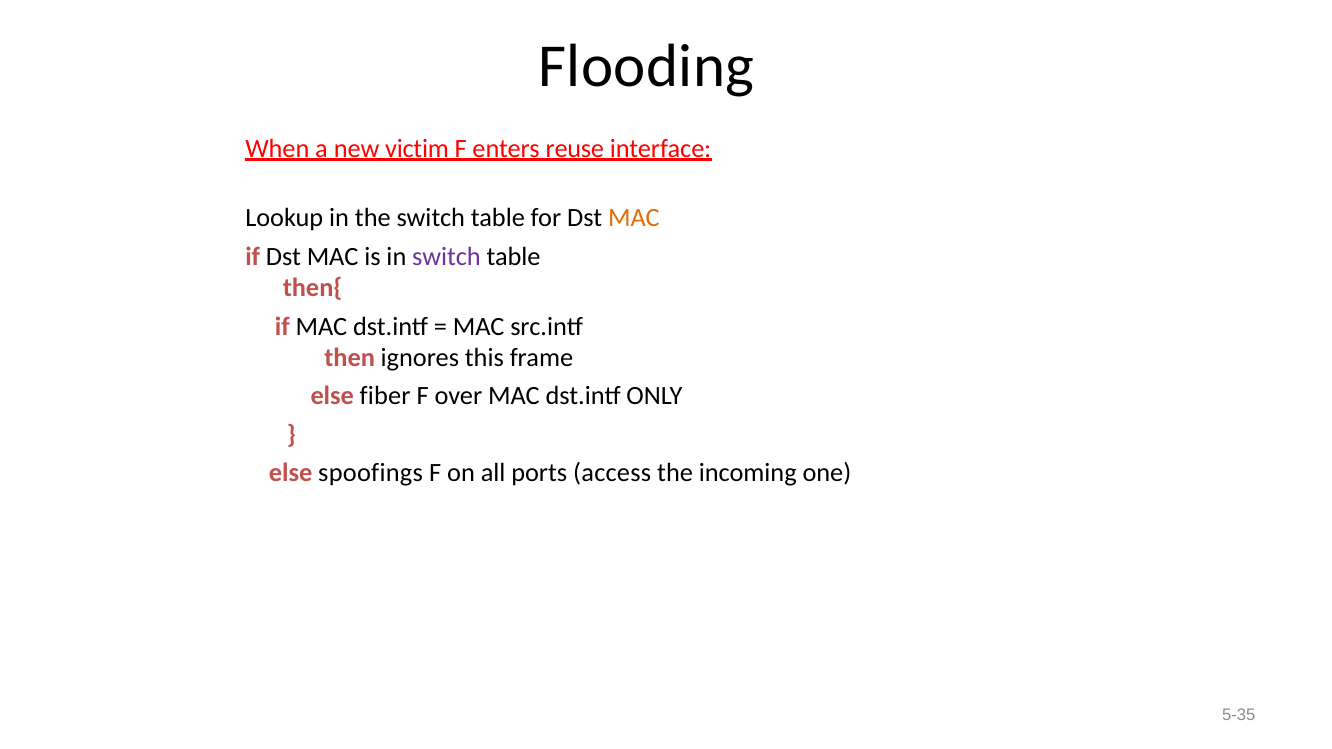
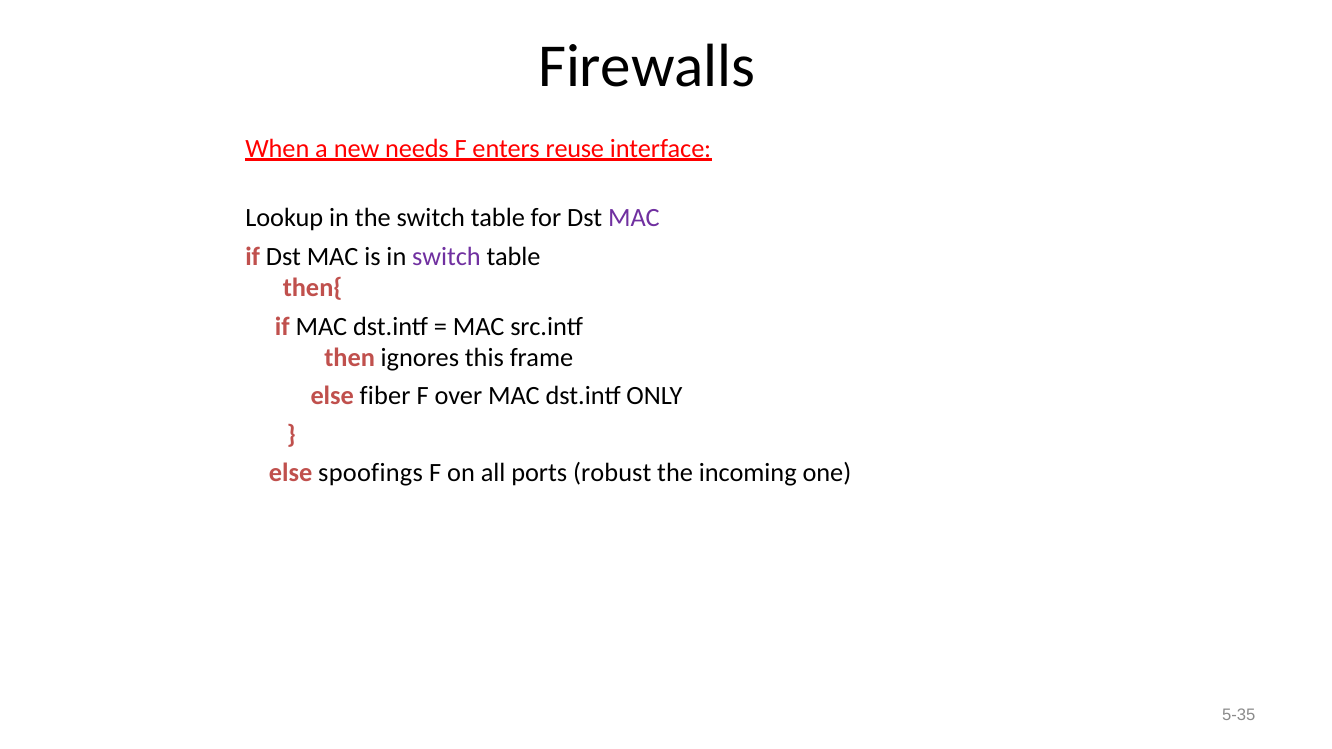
Flooding: Flooding -> Firewalls
victim: victim -> needs
MAC at (634, 218) colour: orange -> purple
access: access -> robust
